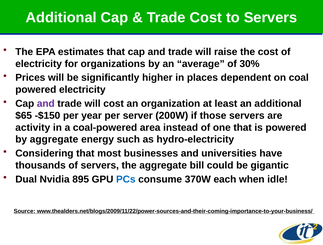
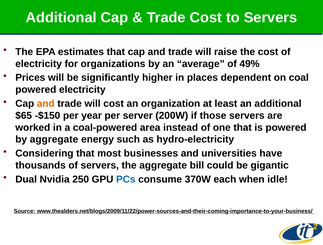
30%: 30% -> 49%
and at (46, 104) colour: purple -> orange
activity: activity -> worked
895: 895 -> 250
